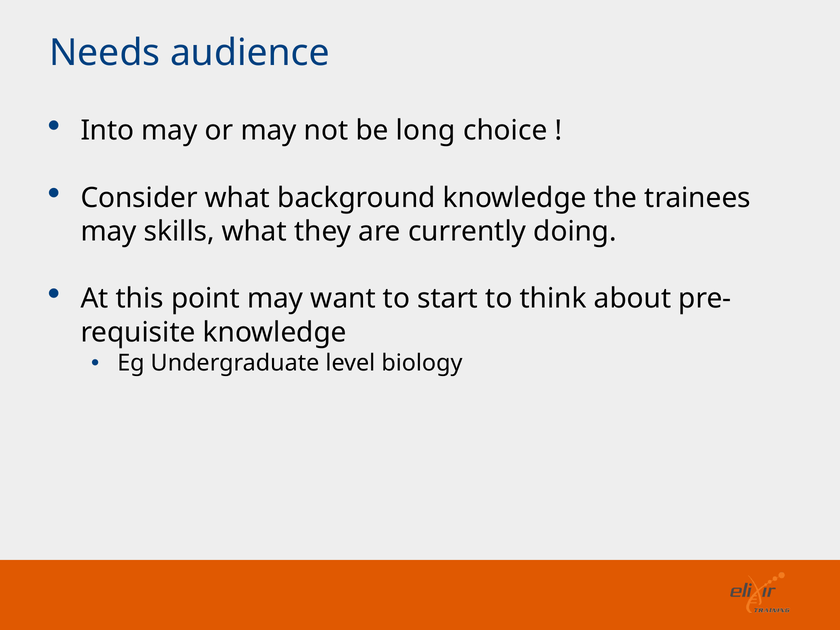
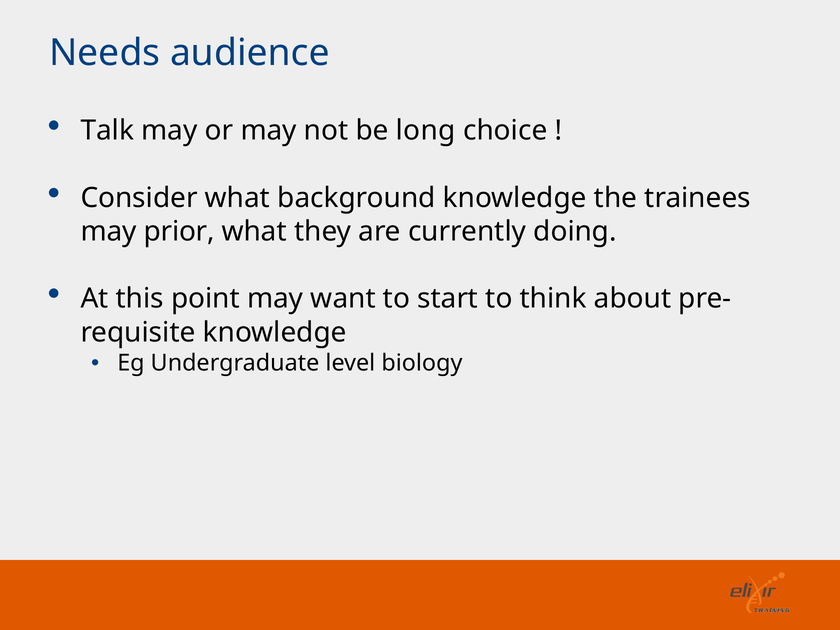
Into: Into -> Talk
skills: skills -> prior
